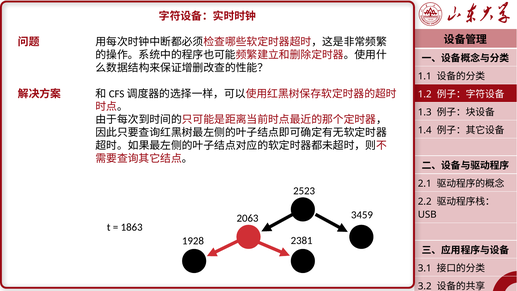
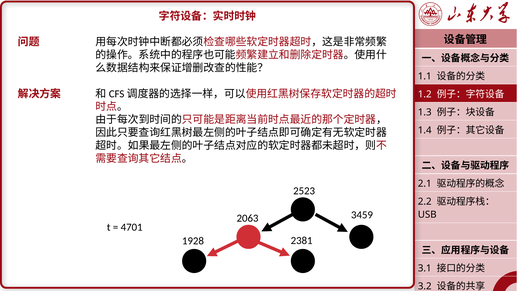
1863: 1863 -> 4701
